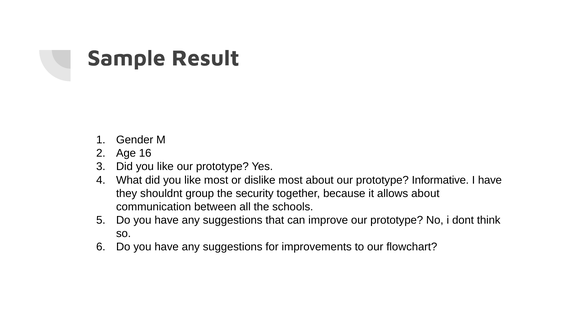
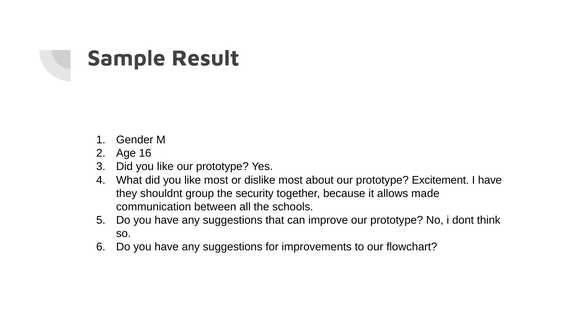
Informative: Informative -> Excitement
allows about: about -> made
